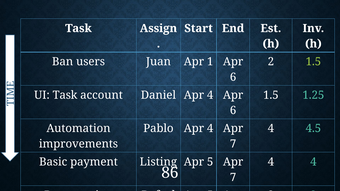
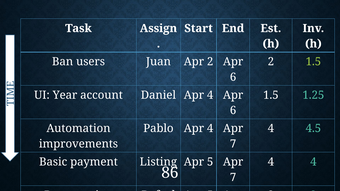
Apr 1: 1 -> 2
UI Task: Task -> Year
